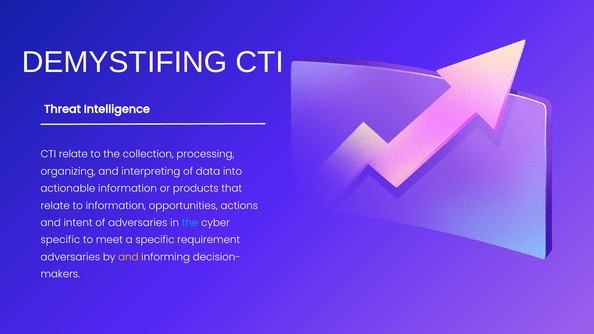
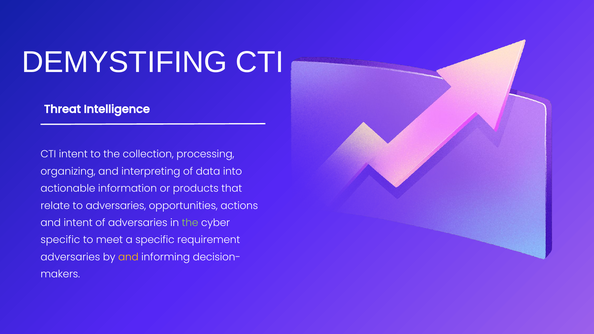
CTI relate: relate -> intent
to information: information -> adversaries
the at (190, 223) colour: light blue -> light green
